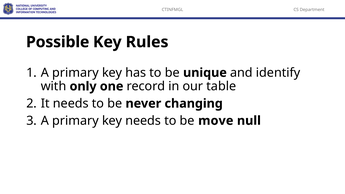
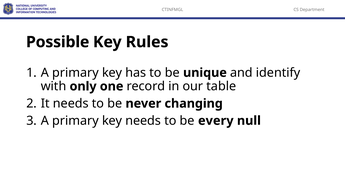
move: move -> every
